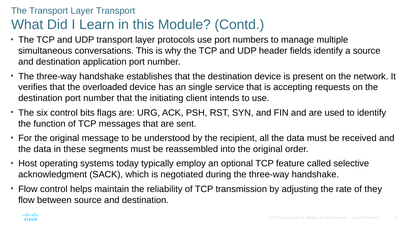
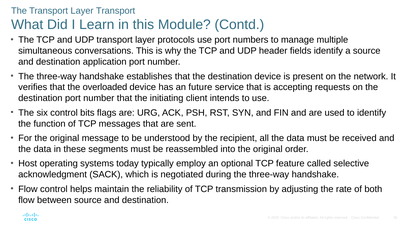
single: single -> future
they: they -> both
